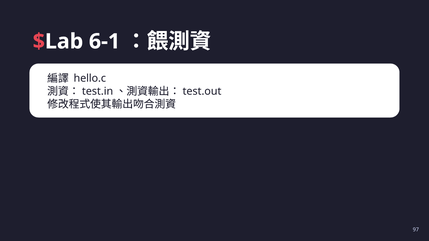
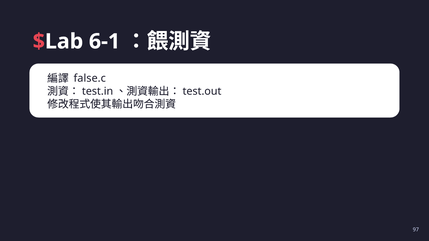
hello.c: hello.c -> false.c
